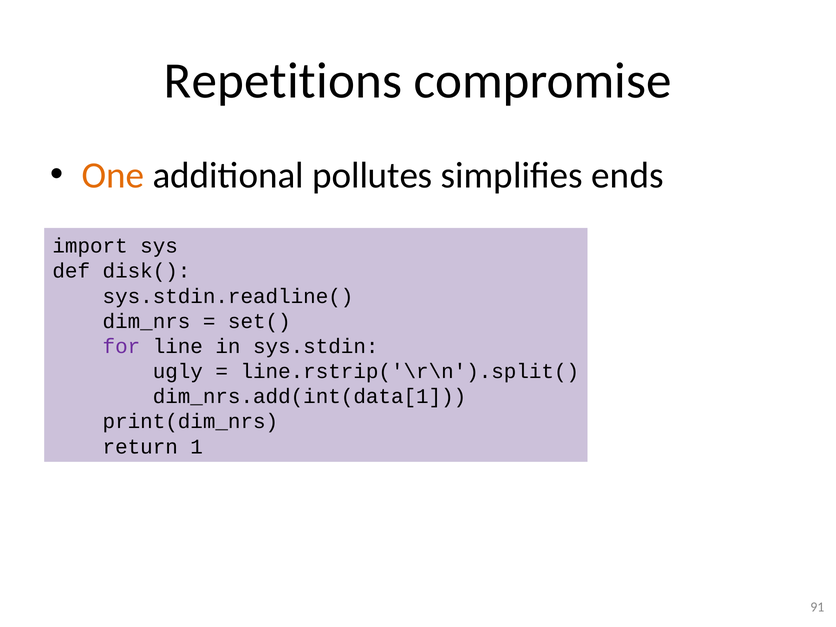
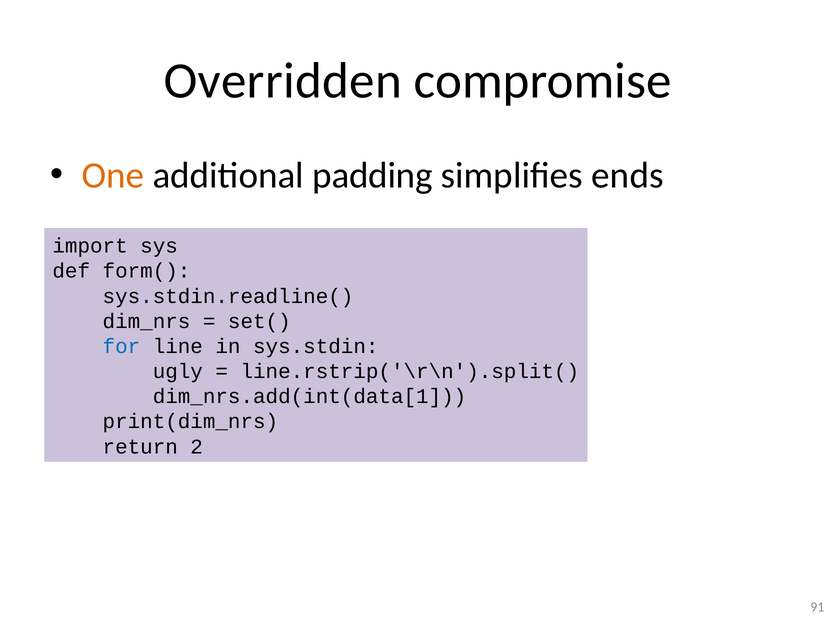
Repetitions: Repetitions -> Overridden
pollutes: pollutes -> padding
disk(: disk( -> form(
for colour: purple -> blue
1: 1 -> 2
